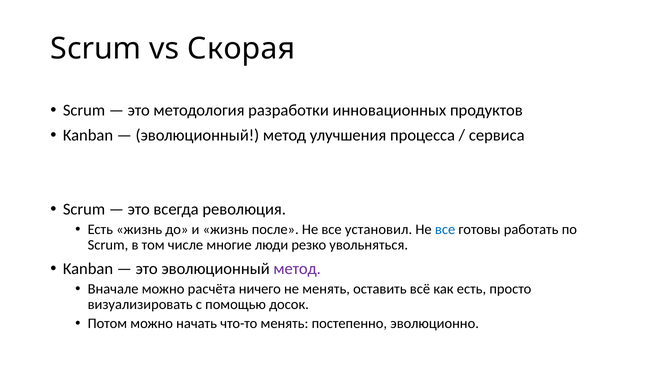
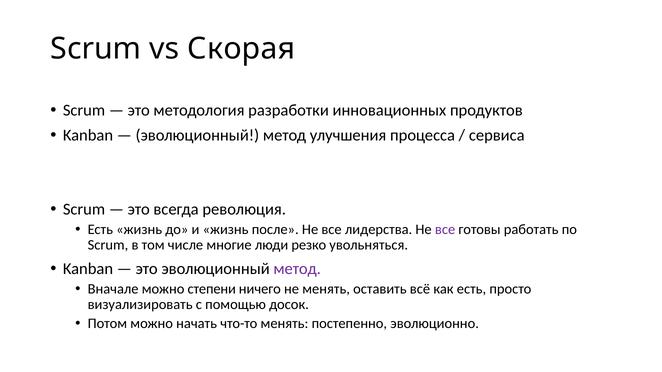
установил: установил -> лидерства
все at (445, 230) colour: blue -> purple
расчёта: расчёта -> степени
